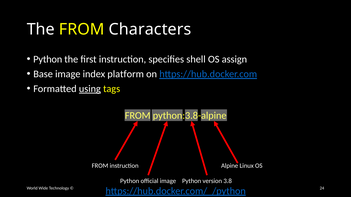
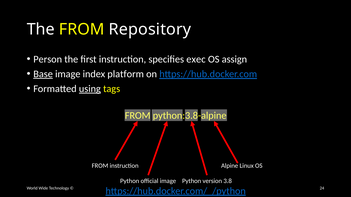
Characters: Characters -> Repository
Python at (48, 59): Python -> Person
shell: shell -> exec
Base underline: none -> present
